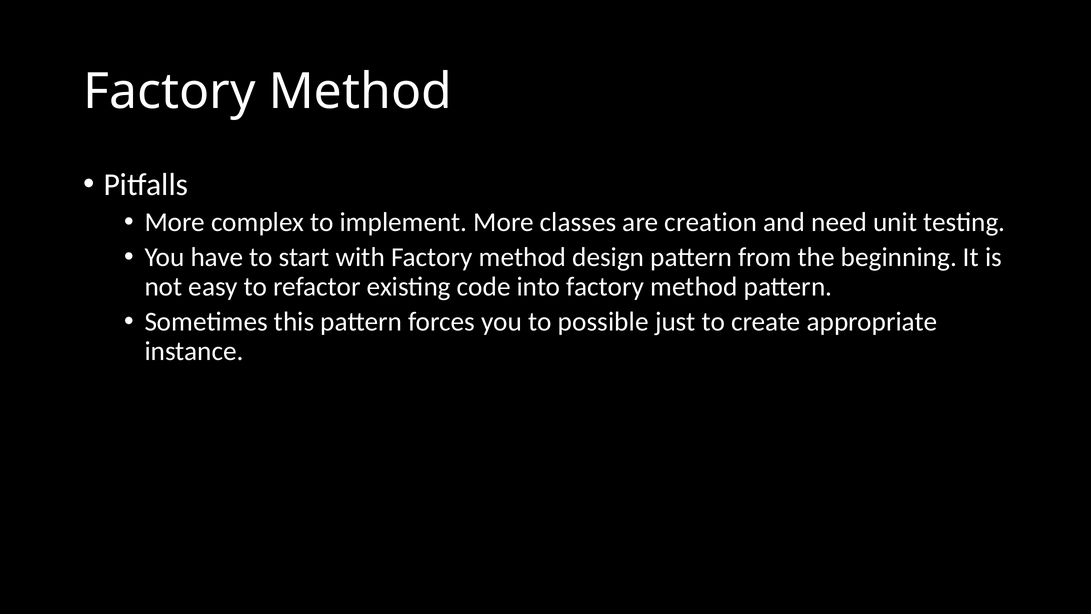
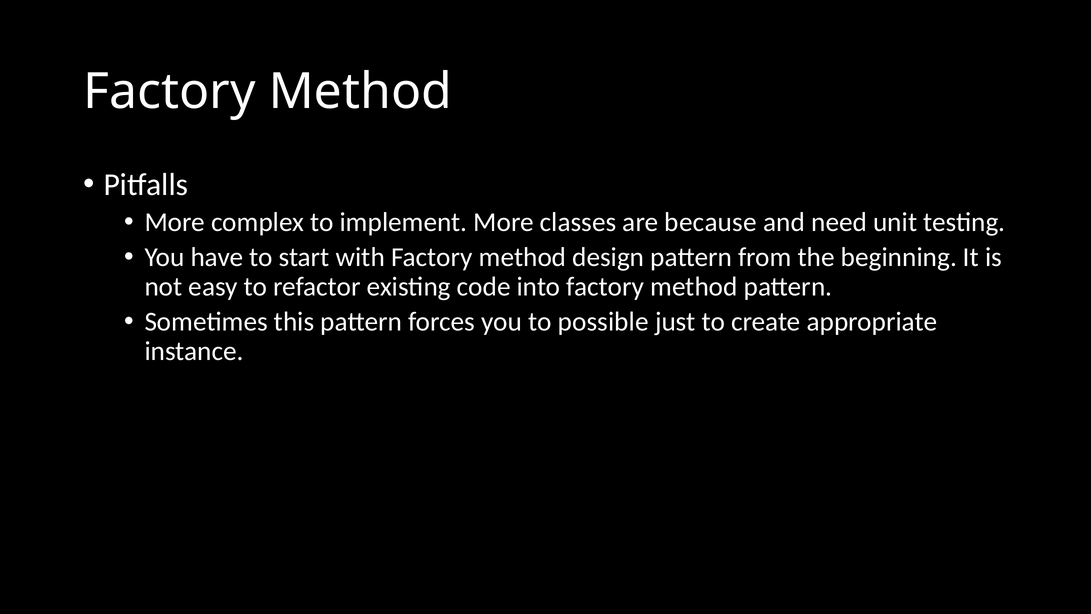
creation: creation -> because
